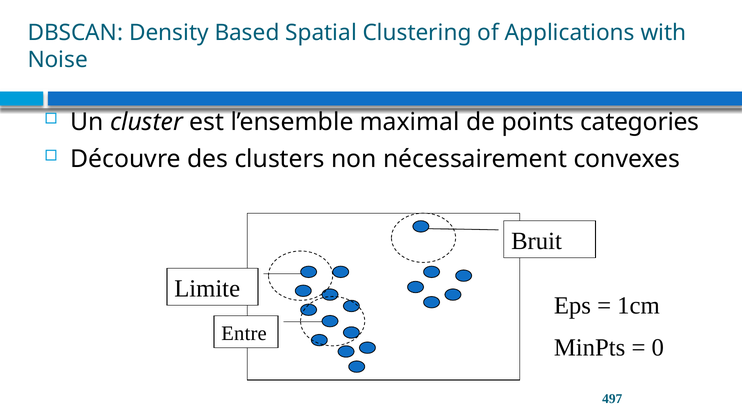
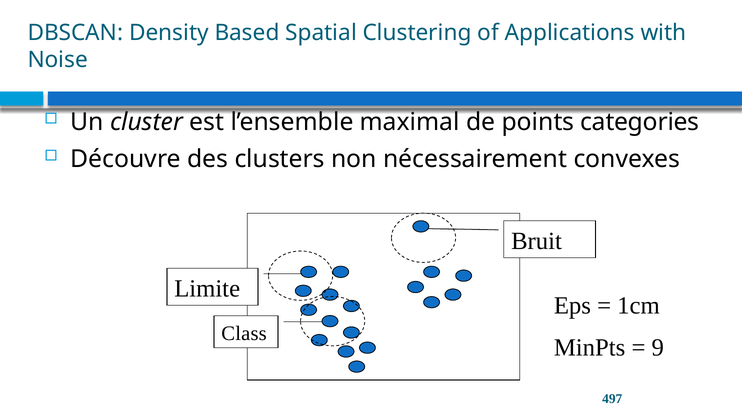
Entre: Entre -> Class
0: 0 -> 9
